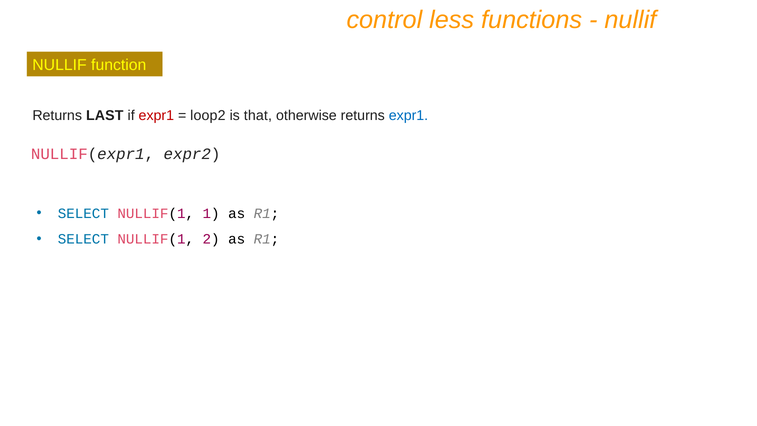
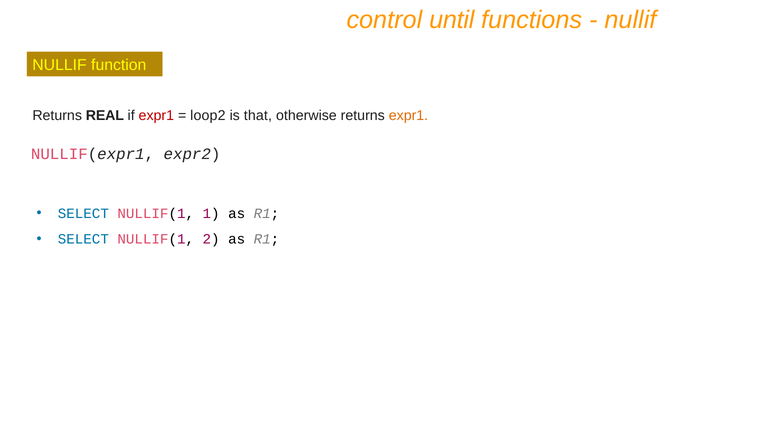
less: less -> until
LAST: LAST -> REAL
expr1 at (408, 115) colour: blue -> orange
